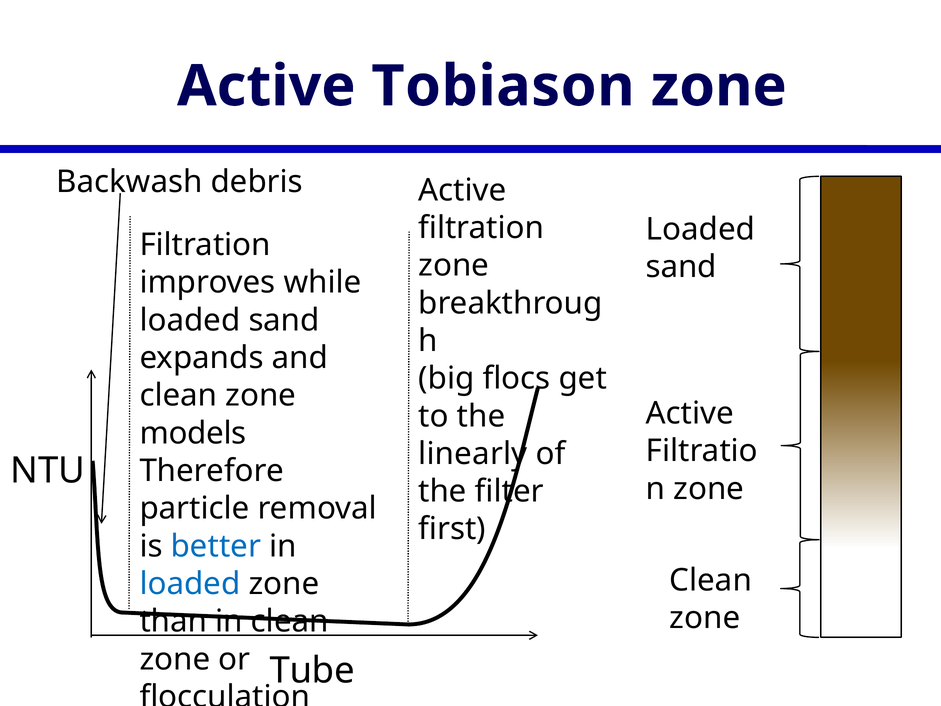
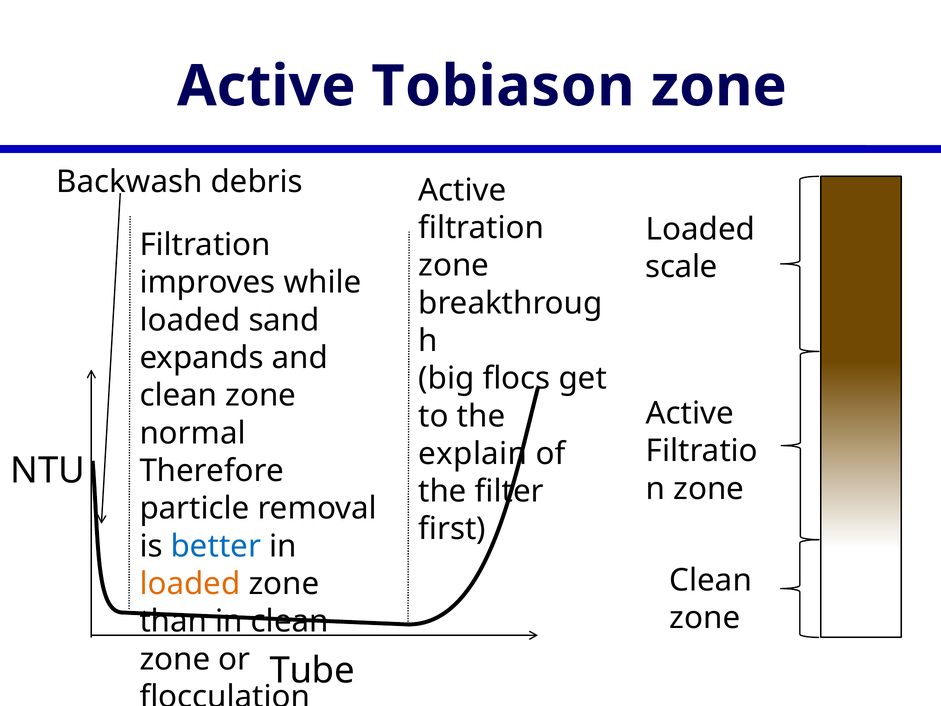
sand at (681, 267): sand -> scale
models: models -> normal
linearly: linearly -> explain
loaded at (190, 584) colour: blue -> orange
